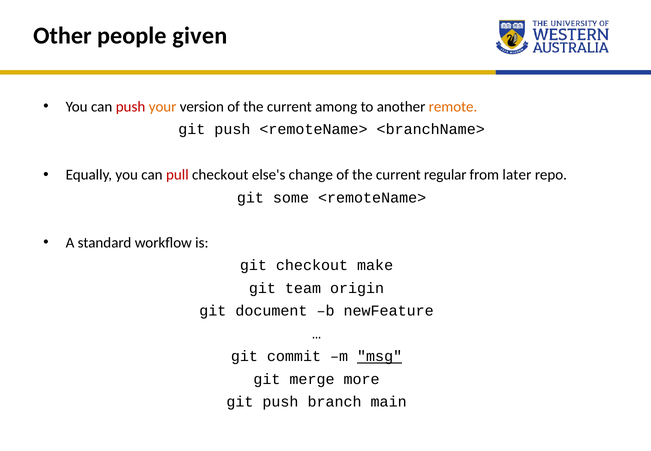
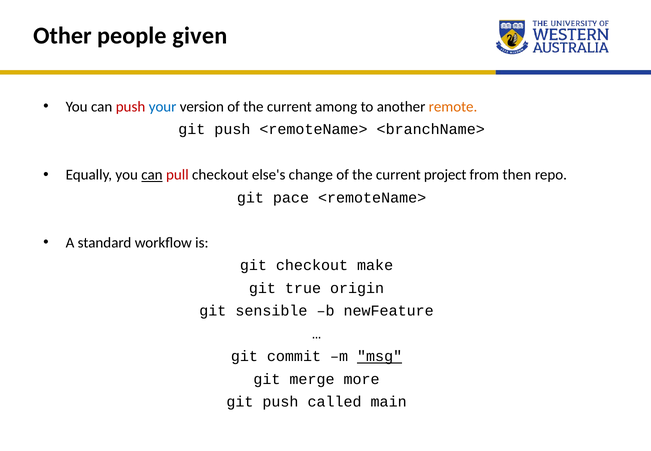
your colour: orange -> blue
can at (152, 175) underline: none -> present
regular: regular -> project
later: later -> then
some: some -> pace
team: team -> true
document: document -> sensible
branch: branch -> called
